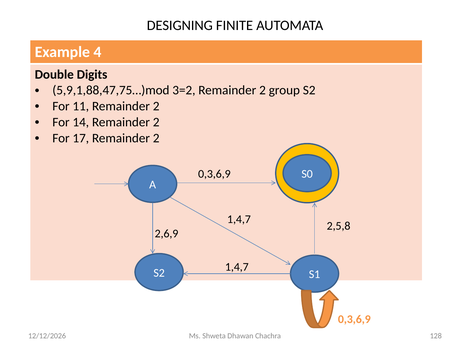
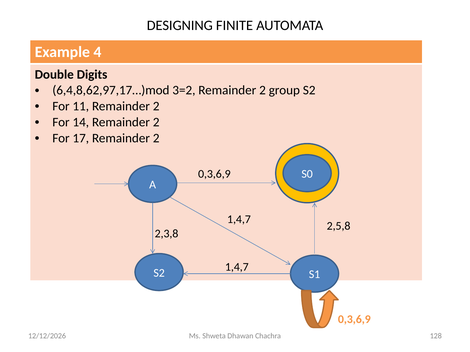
5,9,1,88,47,75…)mod: 5,9,1,88,47,75…)mod -> 6,4,8,62,97,17…)mod
2,6,9: 2,6,9 -> 2,3,8
